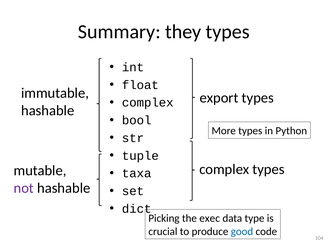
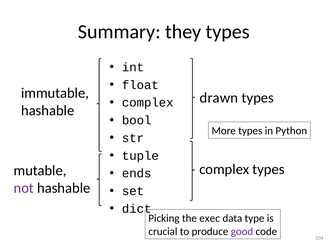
export: export -> drawn
taxa: taxa -> ends
good colour: blue -> purple
